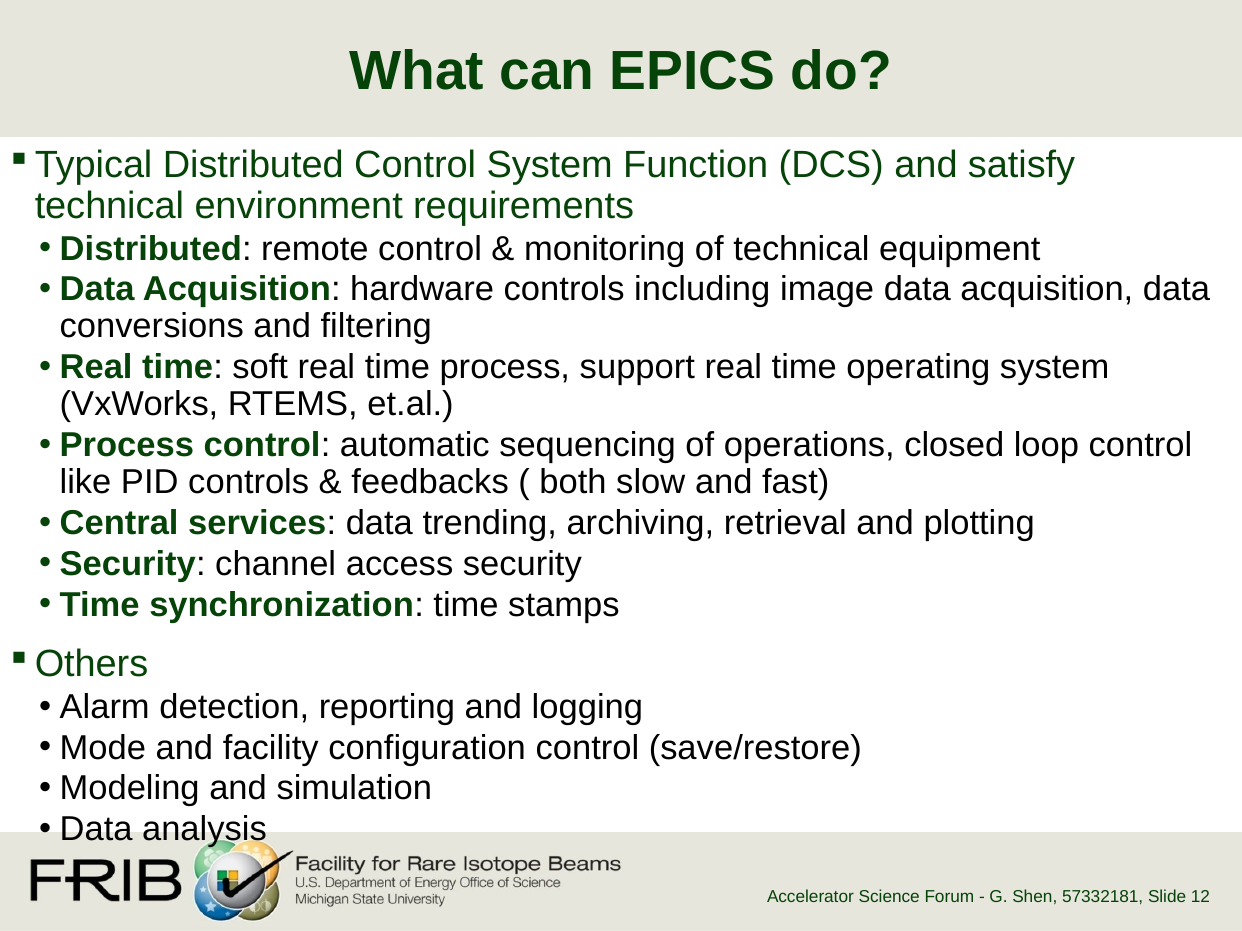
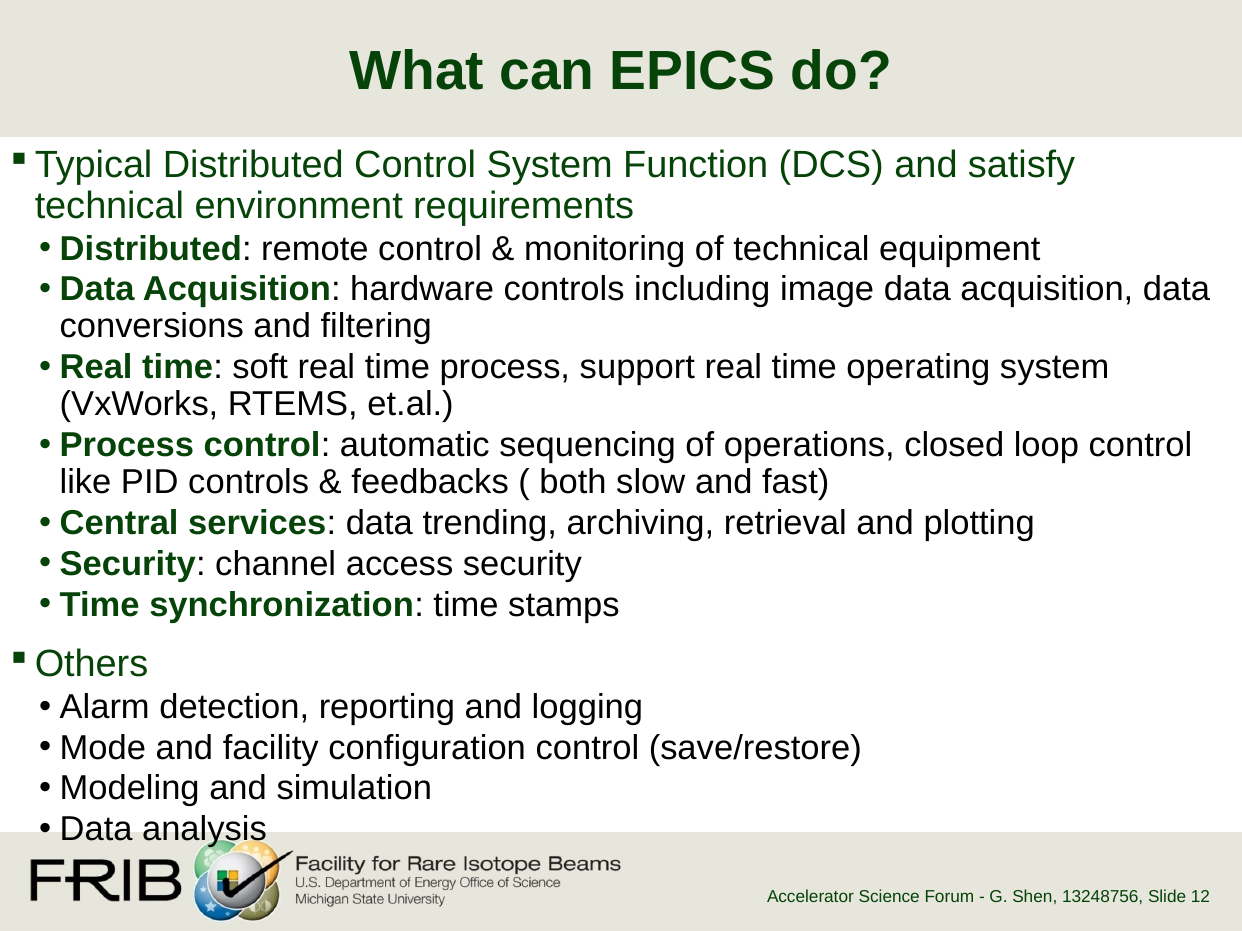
57332181: 57332181 -> 13248756
